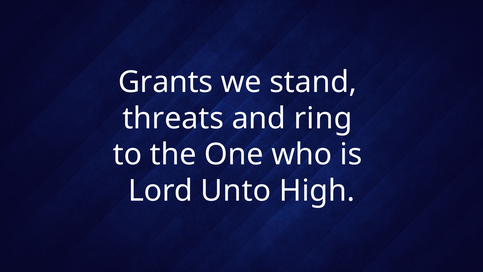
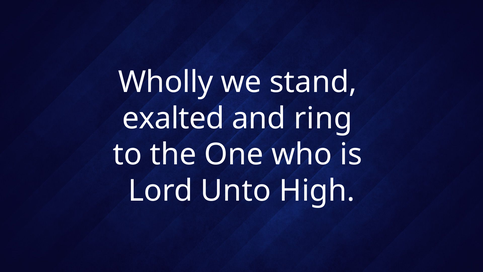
Grants: Grants -> Wholly
threats: threats -> exalted
